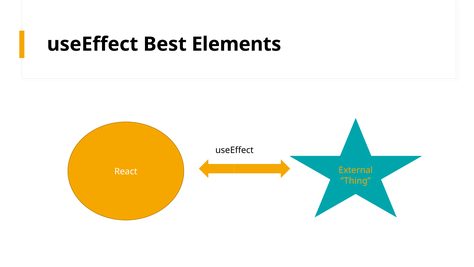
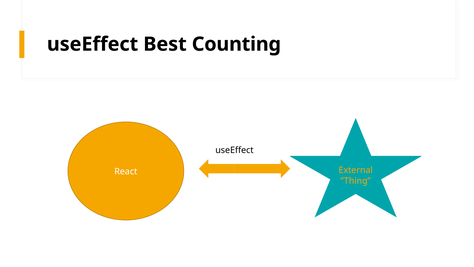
Elements: Elements -> Counting
